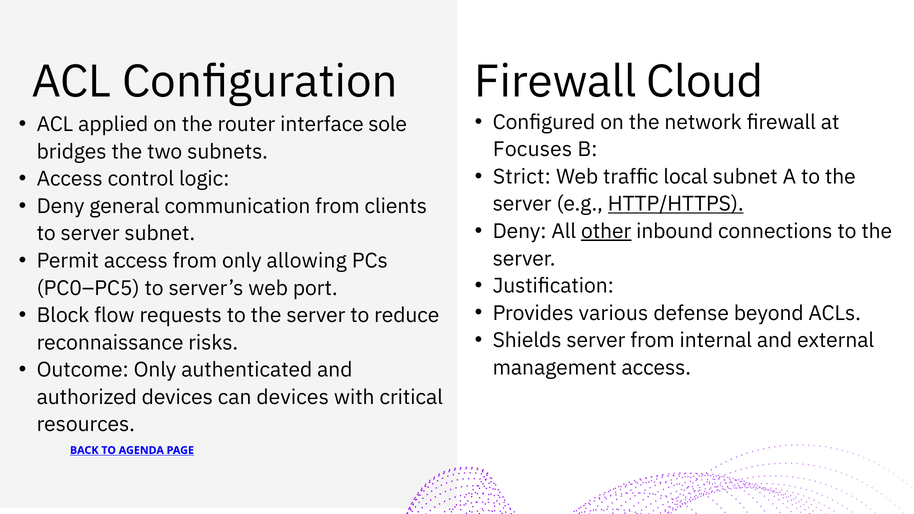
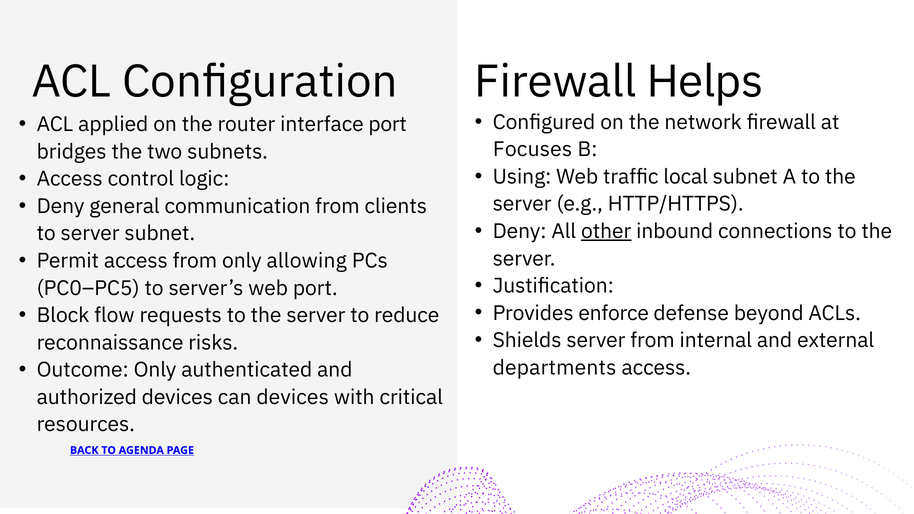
Cloud: Cloud -> Helps
interface sole: sole -> port
Strict: Strict -> Using
HTTP/HTTPS underline: present -> none
various: various -> enforce
management: management -> departments
